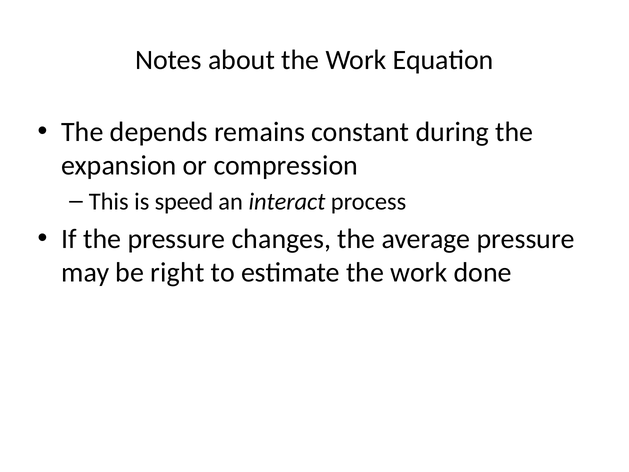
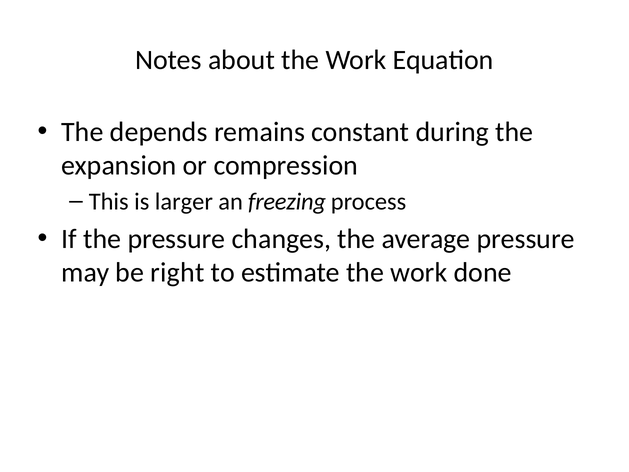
speed: speed -> larger
interact: interact -> freezing
